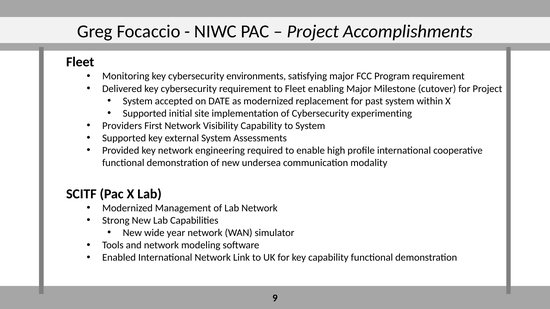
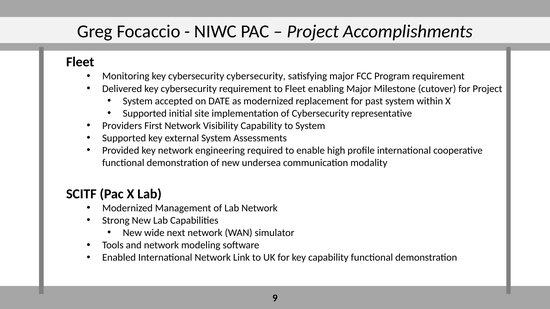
cybersecurity environments: environments -> cybersecurity
experimenting: experimenting -> representative
year: year -> next
